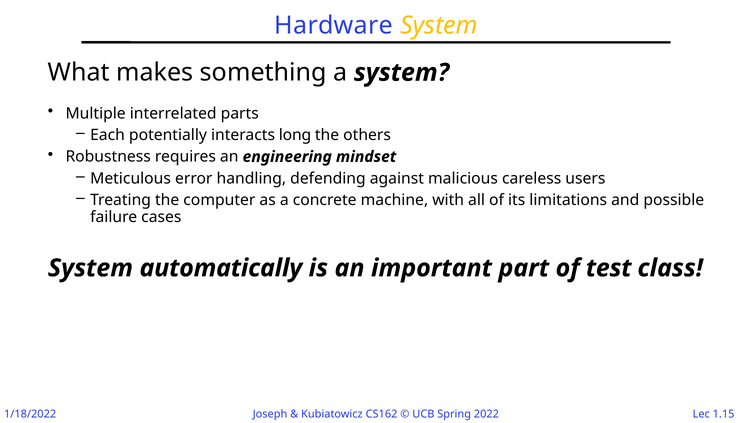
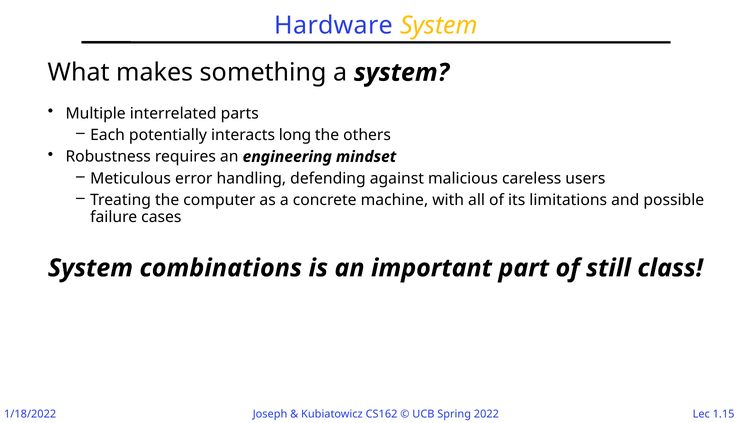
automatically: automatically -> combinations
test: test -> still
